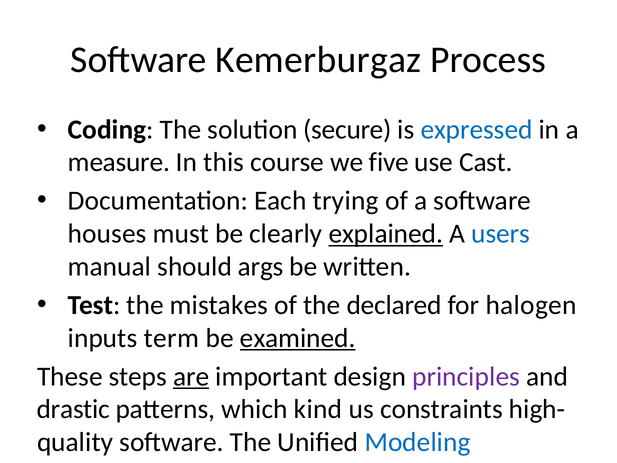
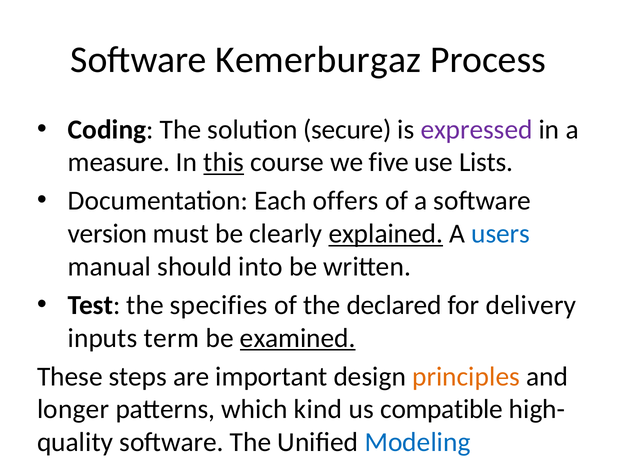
expressed colour: blue -> purple
this underline: none -> present
Cast: Cast -> Lists
trying: trying -> offers
houses: houses -> version
args: args -> into
mistakes: mistakes -> specifies
halogen: halogen -> delivery
are underline: present -> none
principles colour: purple -> orange
drastic: drastic -> longer
constraints: constraints -> compatible
